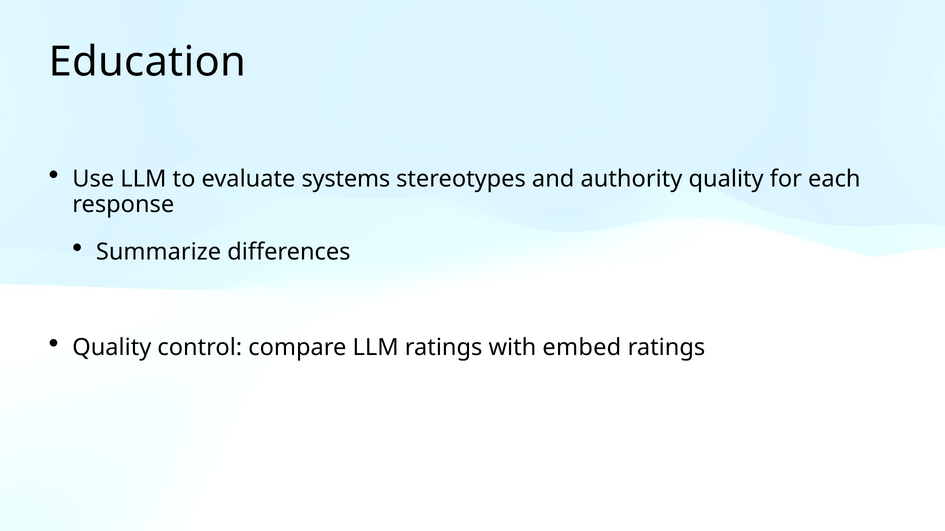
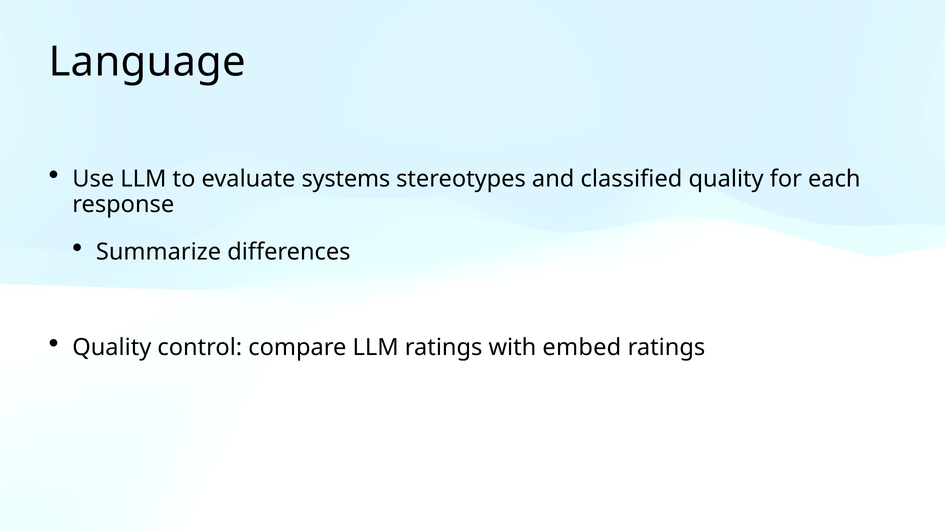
Education: Education -> Language
authority: authority -> classified
